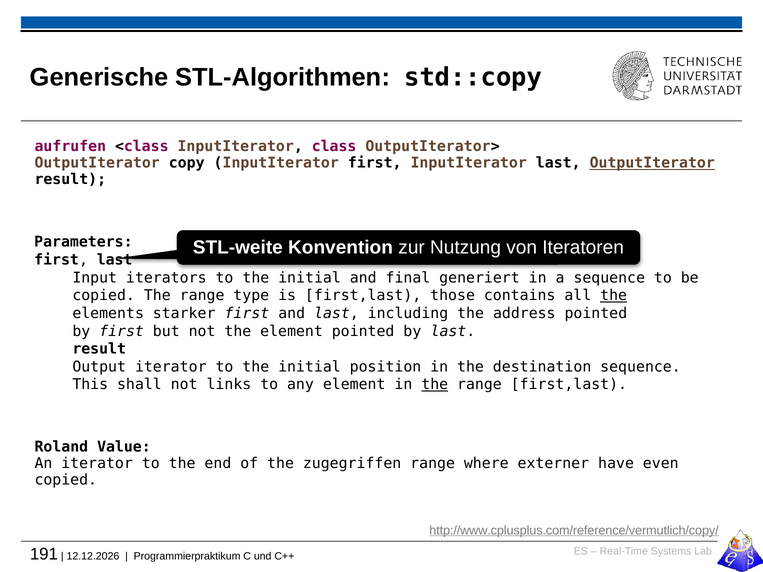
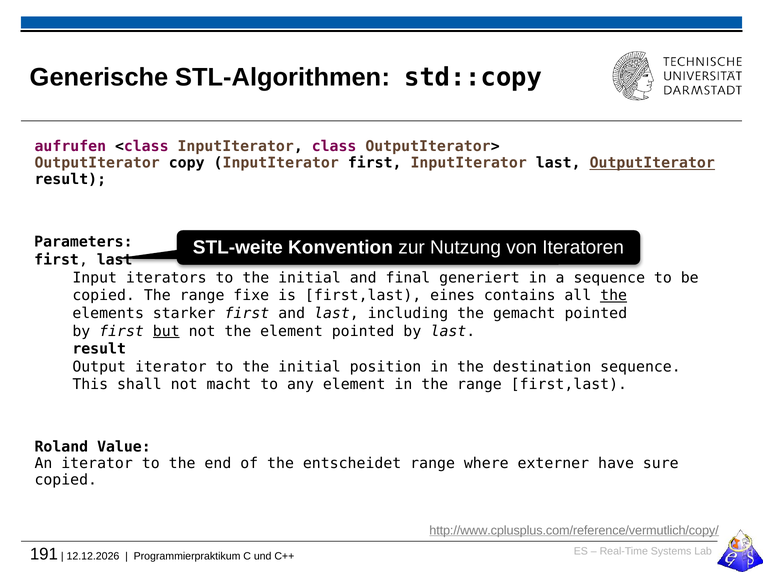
type: type -> fixe
those: those -> eines
address: address -> gemacht
but underline: none -> present
links: links -> macht
the at (435, 385) underline: present -> none
zugegriffen: zugegriffen -> entscheidet
even: even -> sure
